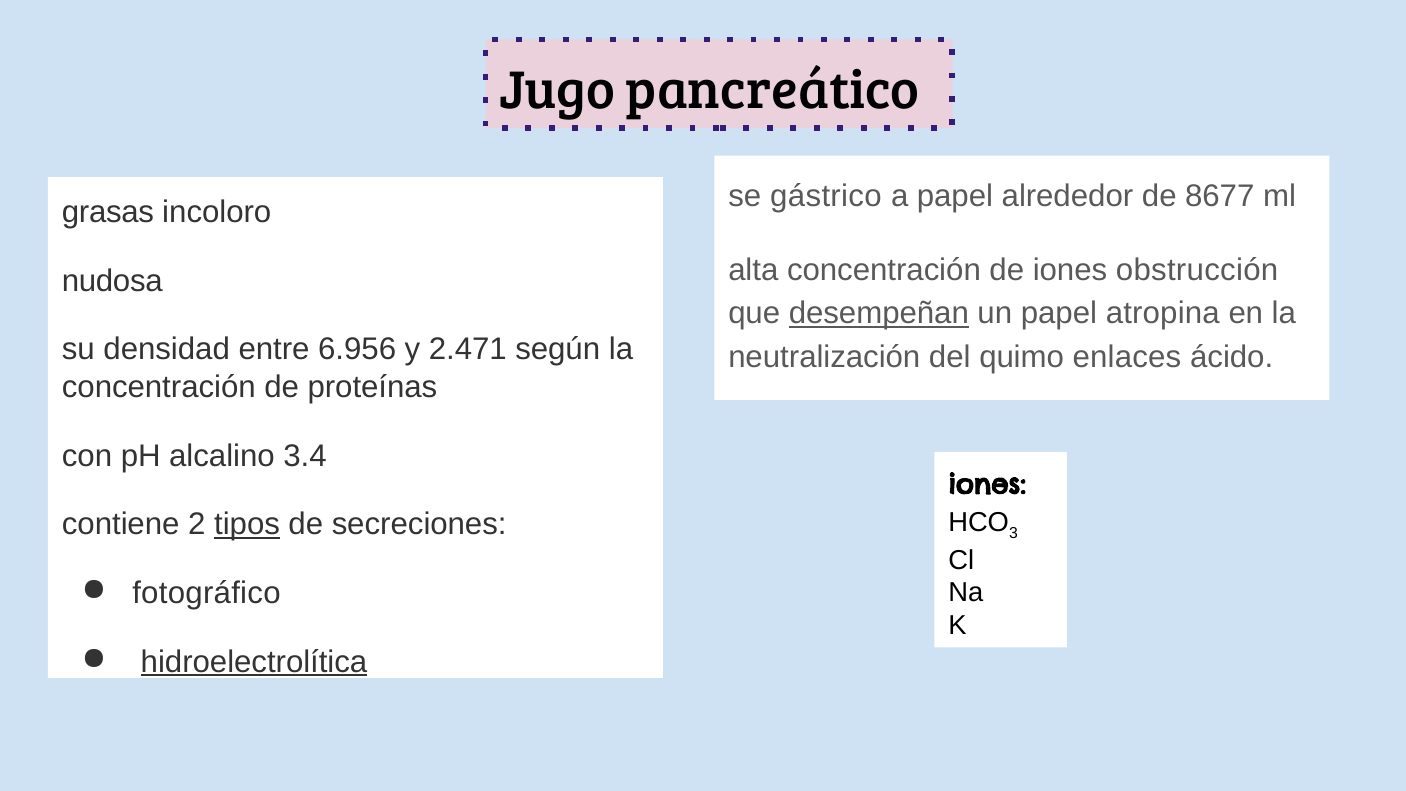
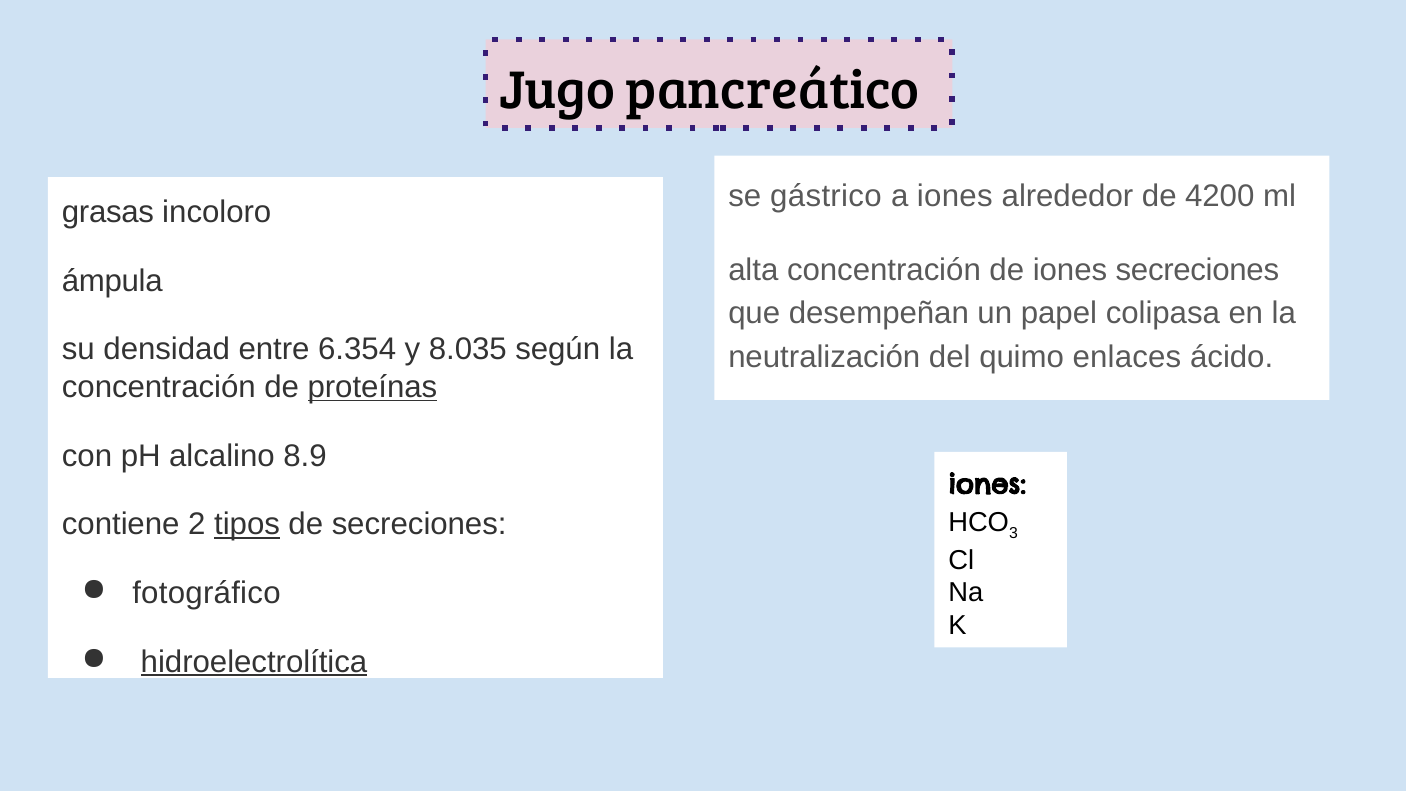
a papel: papel -> iones
8677: 8677 -> 4200
iones obstrucción: obstrucción -> secreciones
nudosa: nudosa -> ámpula
desempeñan underline: present -> none
atropina: atropina -> colipasa
6.956: 6.956 -> 6.354
2.471: 2.471 -> 8.035
proteínas underline: none -> present
3.4: 3.4 -> 8.9
